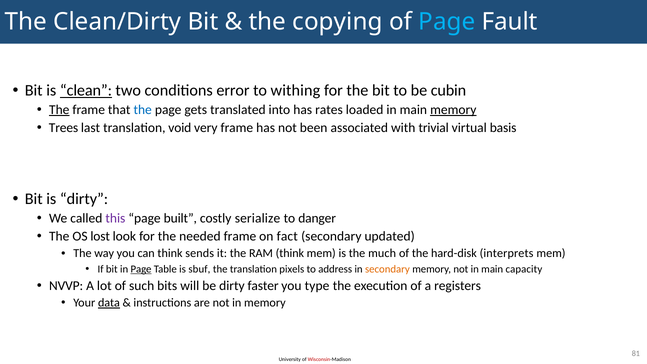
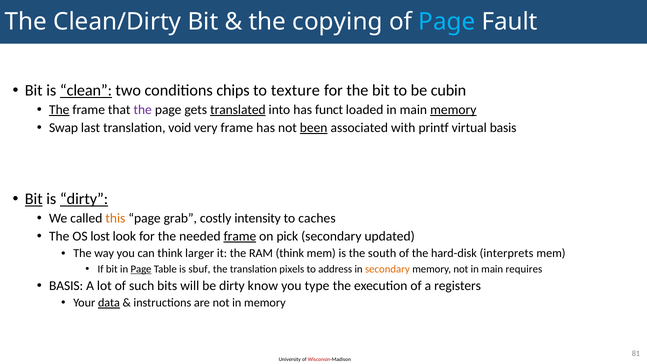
error: error -> chips
withing: withing -> texture
the at (143, 110) colour: blue -> purple
translated underline: none -> present
rates: rates -> funct
Trees: Trees -> Swap
been underline: none -> present
trivial: trivial -> printf
Bit at (34, 199) underline: none -> present
dirty at (84, 199) underline: none -> present
this colour: purple -> orange
built: built -> grab
serialize: serialize -> intensity
danger: danger -> caches
frame at (240, 236) underline: none -> present
fact: fact -> pick
sends: sends -> larger
much: much -> south
capacity: capacity -> requires
NVVP at (66, 286): NVVP -> BASIS
faster: faster -> know
